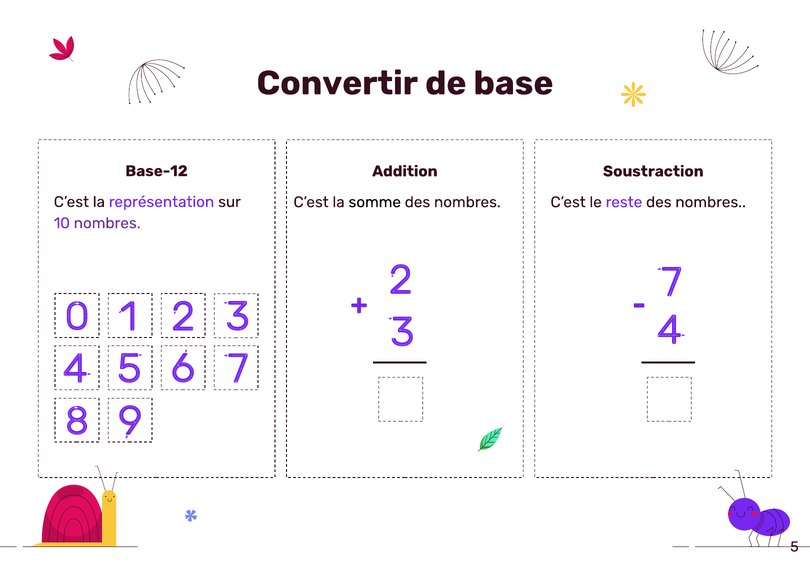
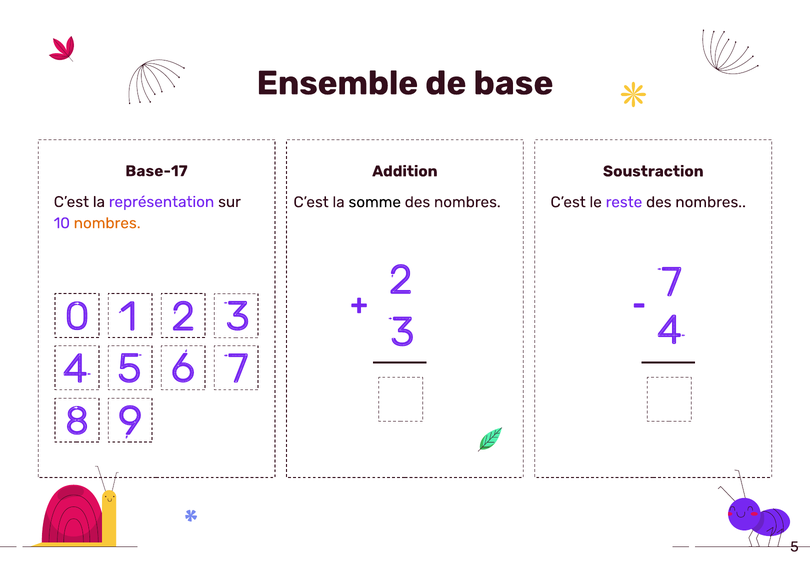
Convertir: Convertir -> Ensemble
Base-12: Base-12 -> Base-17
nombres at (107, 223) colour: purple -> orange
